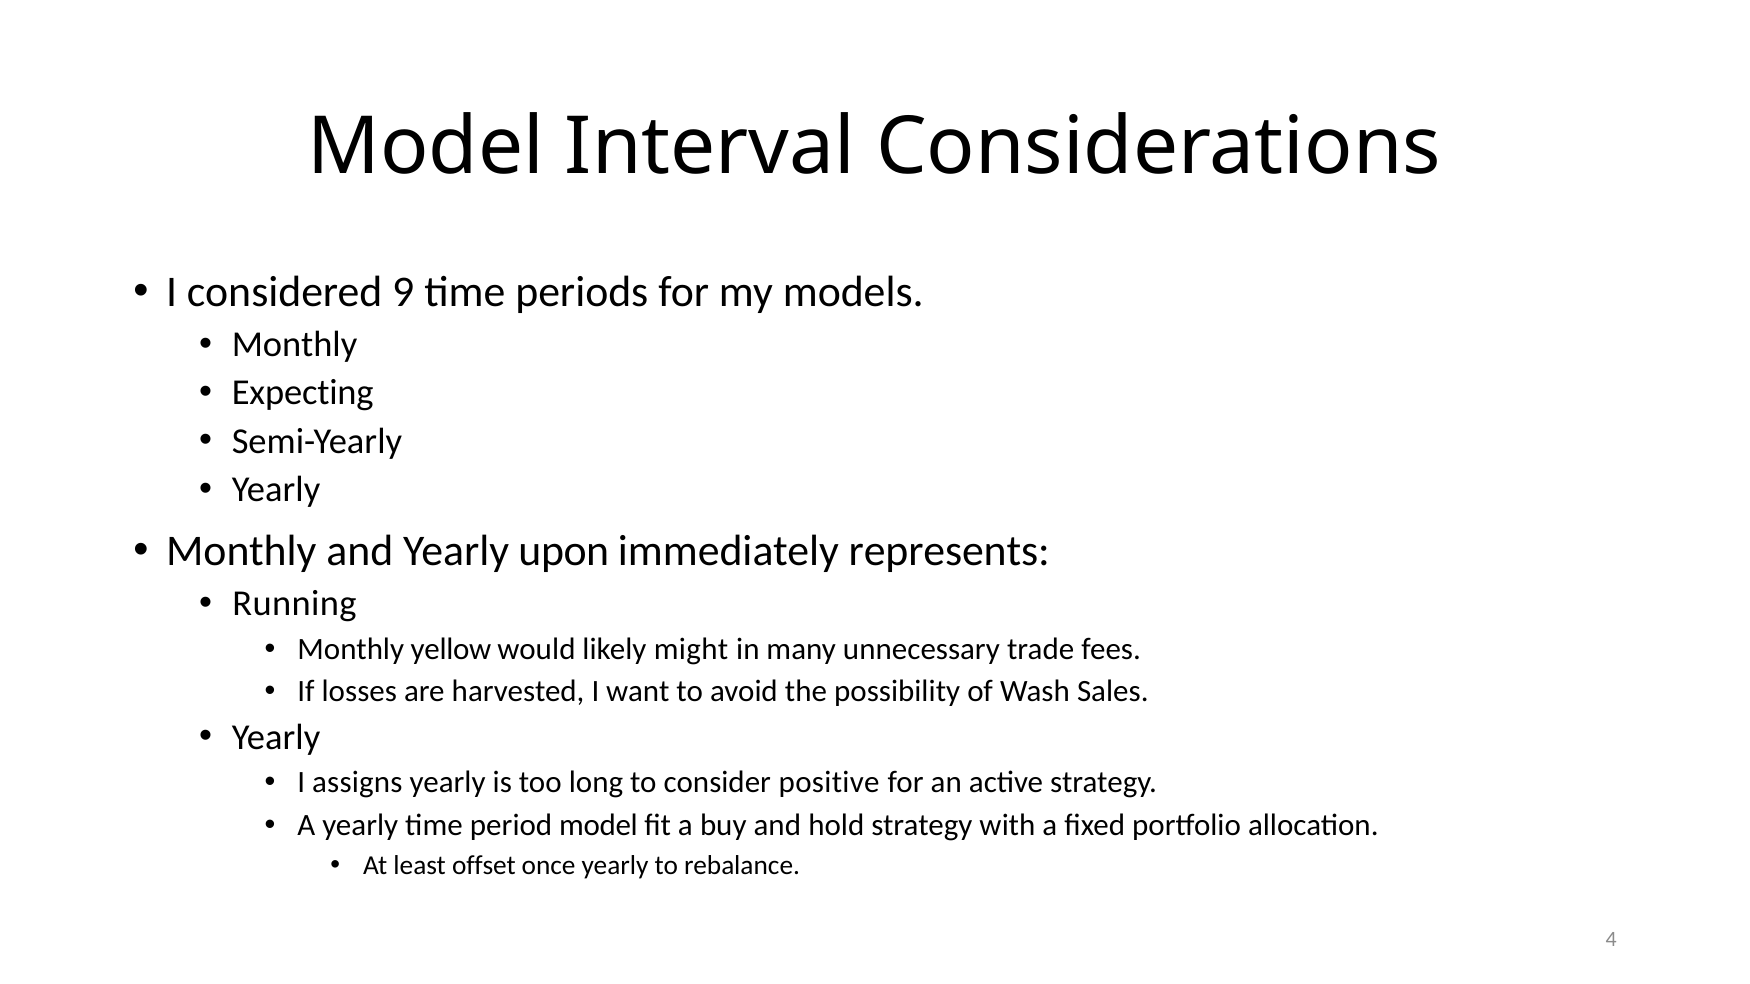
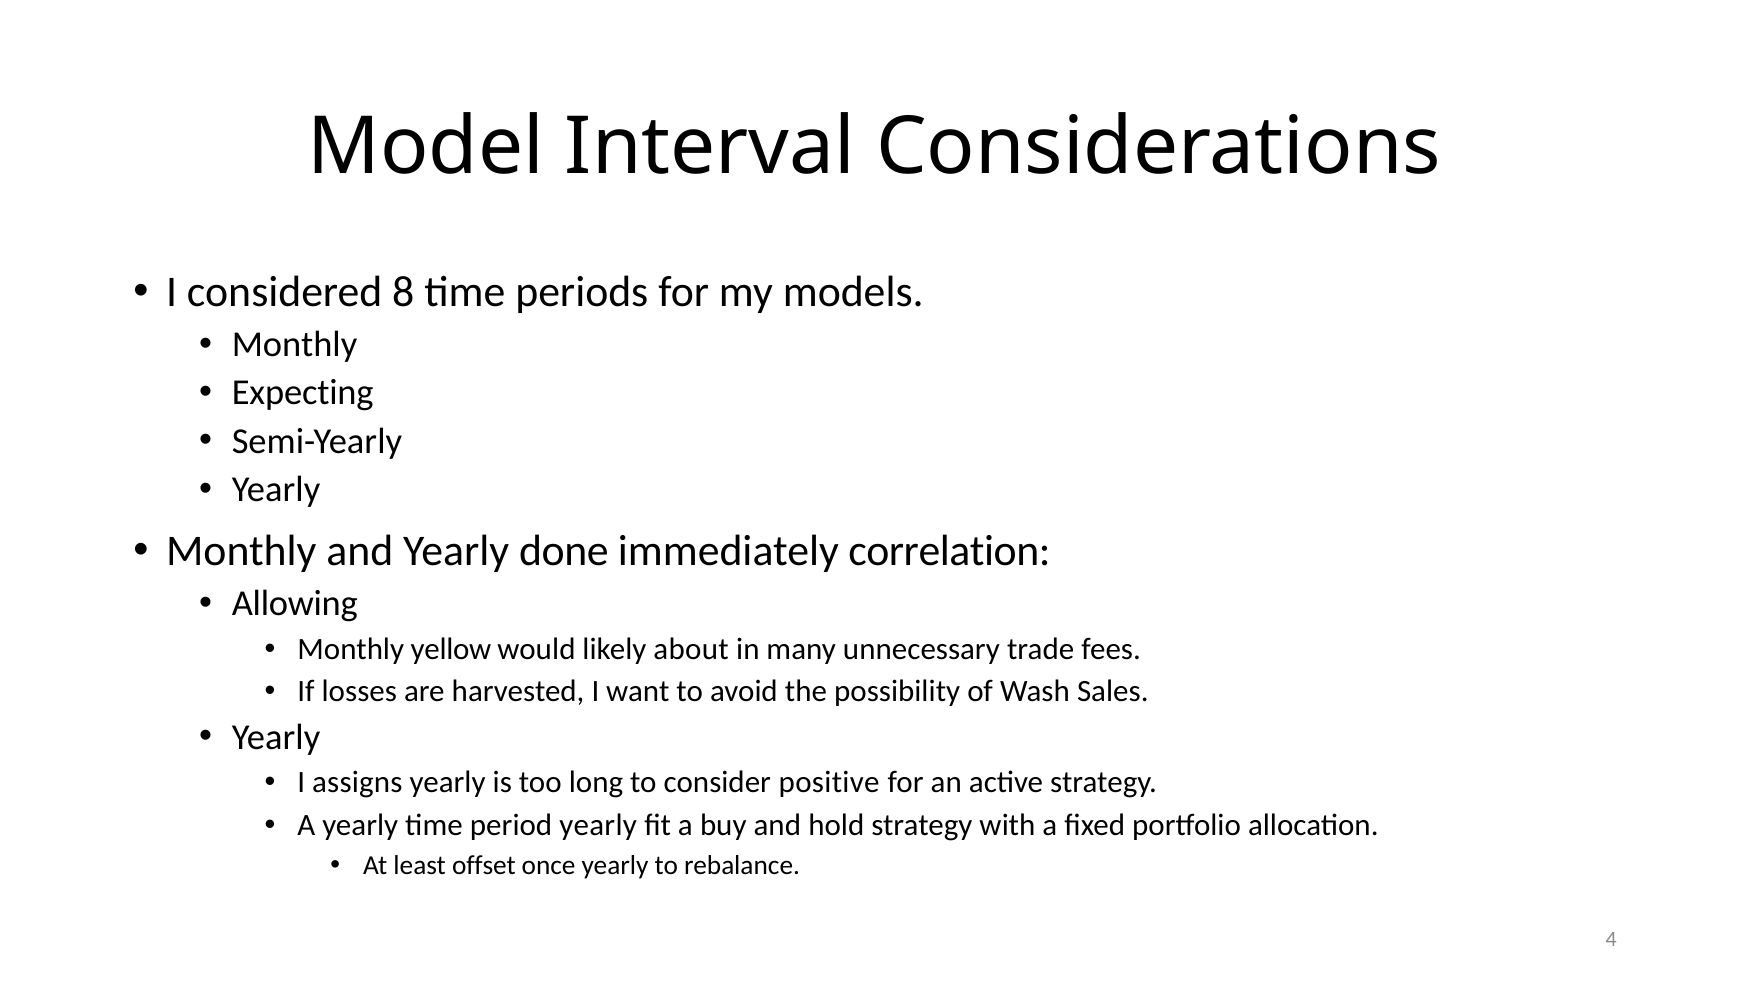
9: 9 -> 8
upon: upon -> done
represents: represents -> correlation
Running: Running -> Allowing
might: might -> about
period model: model -> yearly
